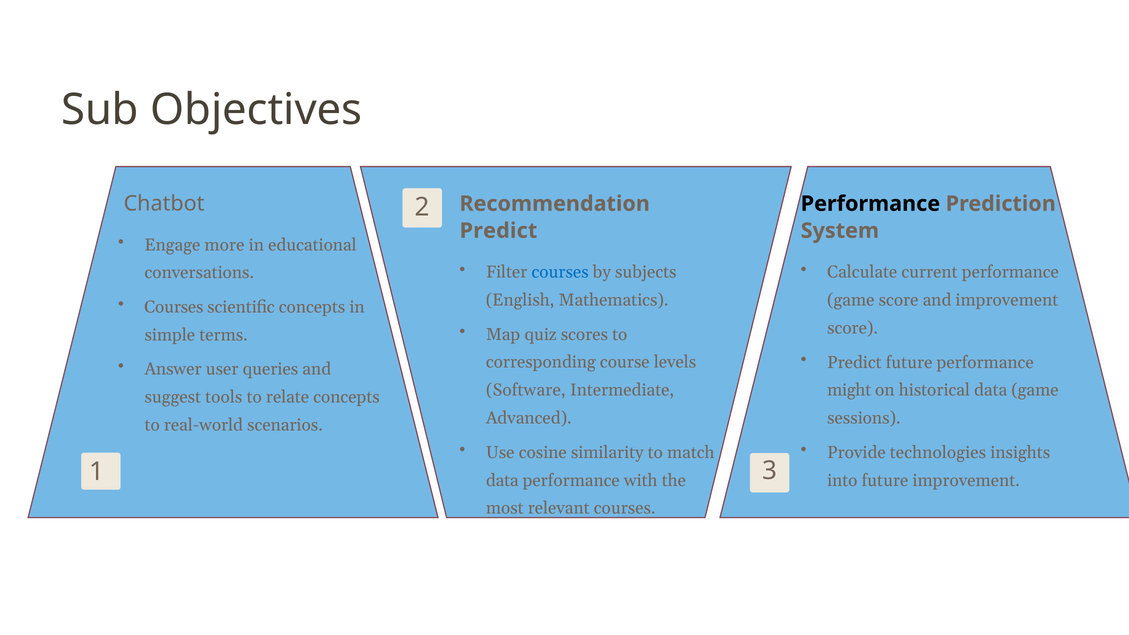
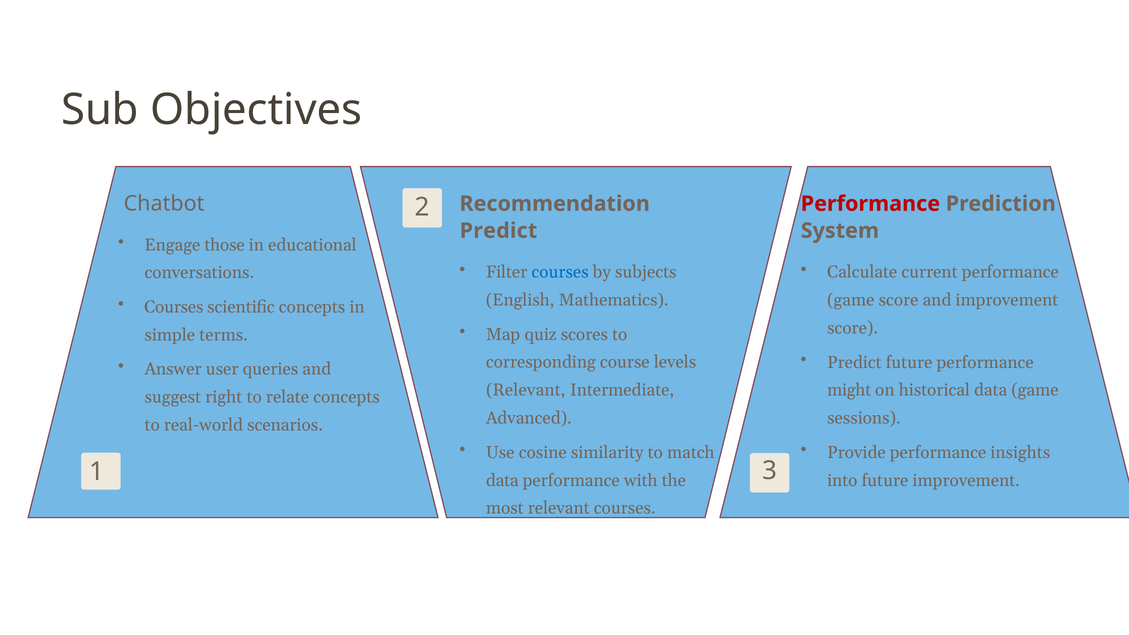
Performance at (870, 204) colour: black -> red
more: more -> those
Software at (526, 390): Software -> Relevant
tools: tools -> right
Provide technologies: technologies -> performance
